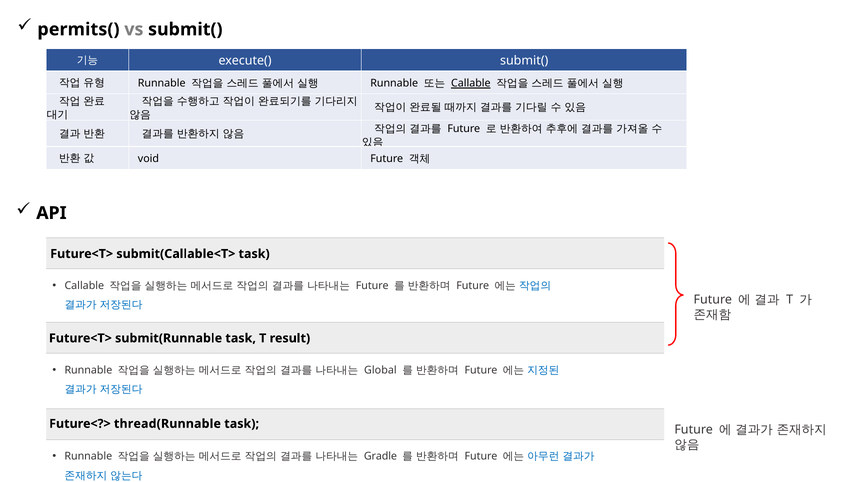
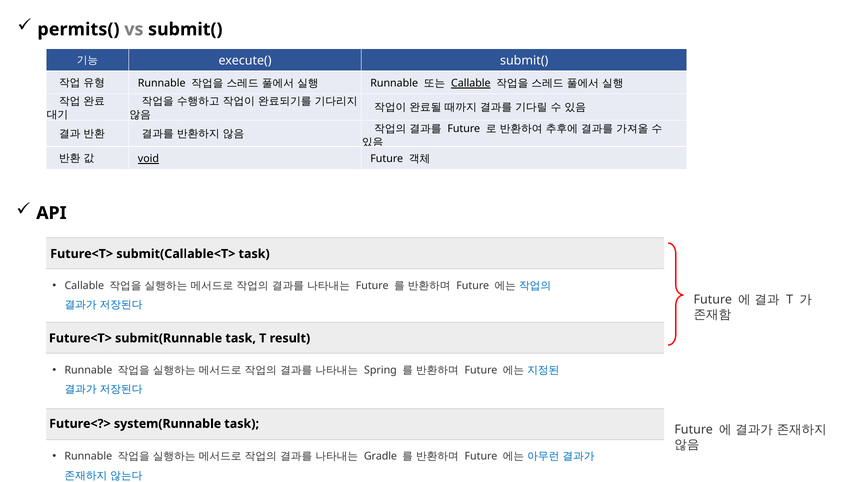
void underline: none -> present
Global: Global -> Spring
thread(Runnable: thread(Runnable -> system(Runnable
